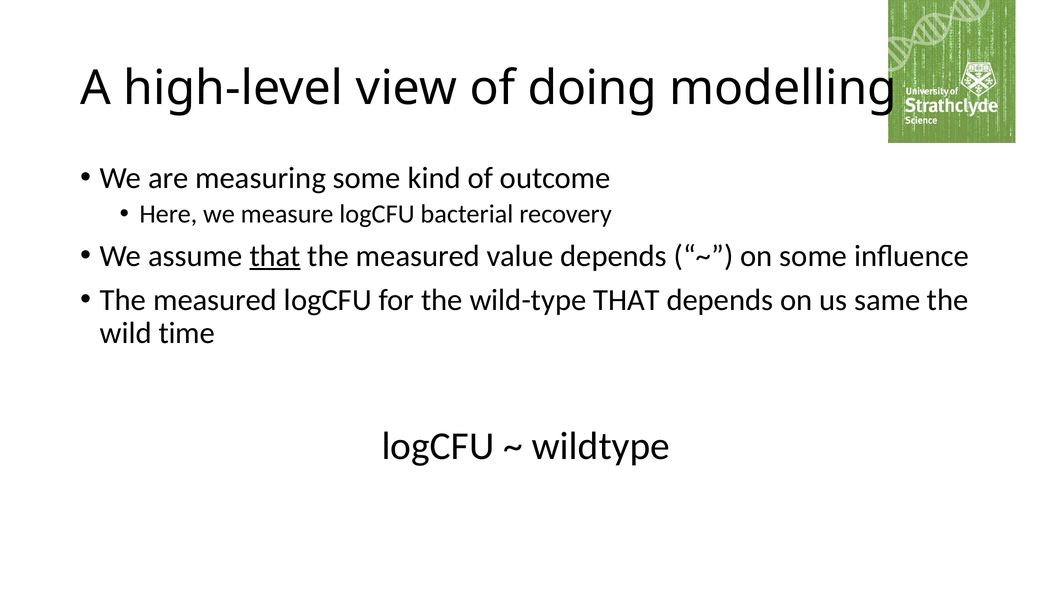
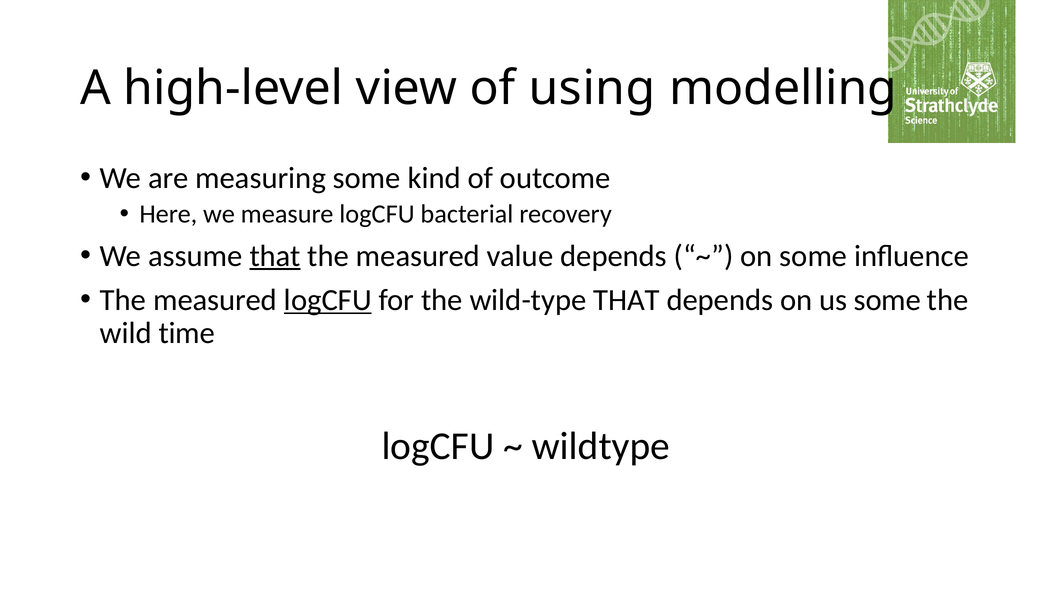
doing: doing -> using
logCFU at (328, 300) underline: none -> present
us same: same -> some
